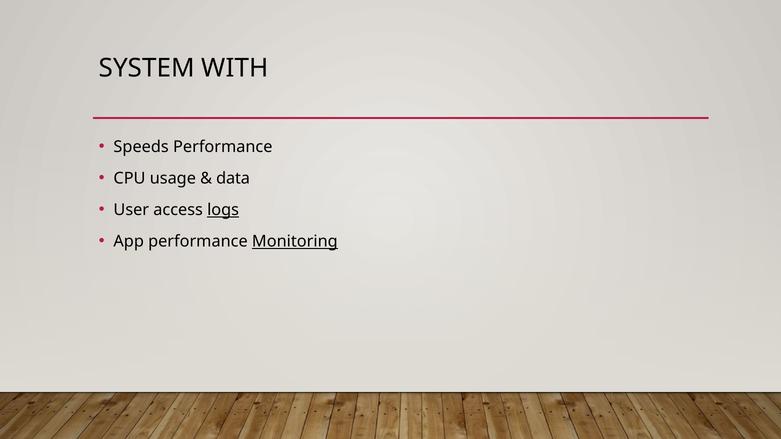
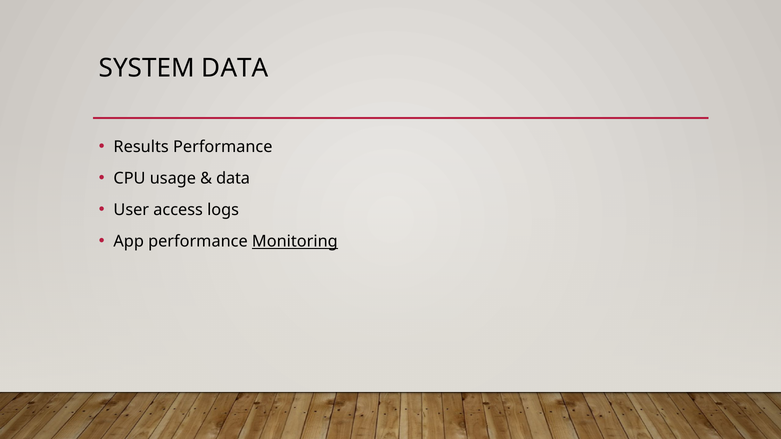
SYSTEM WITH: WITH -> DATA
Speeds: Speeds -> Results
logs underline: present -> none
